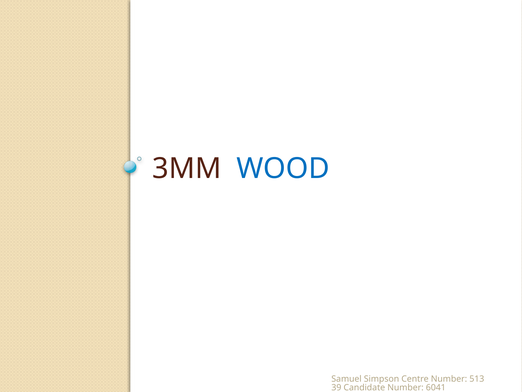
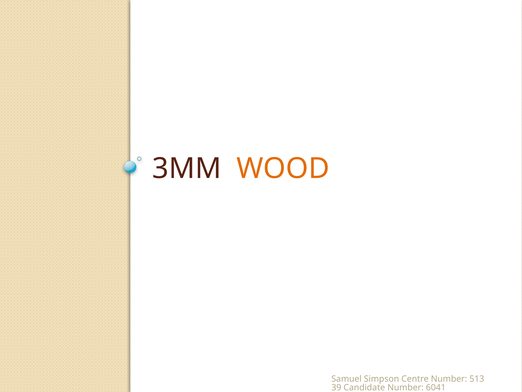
WOOD colour: blue -> orange
